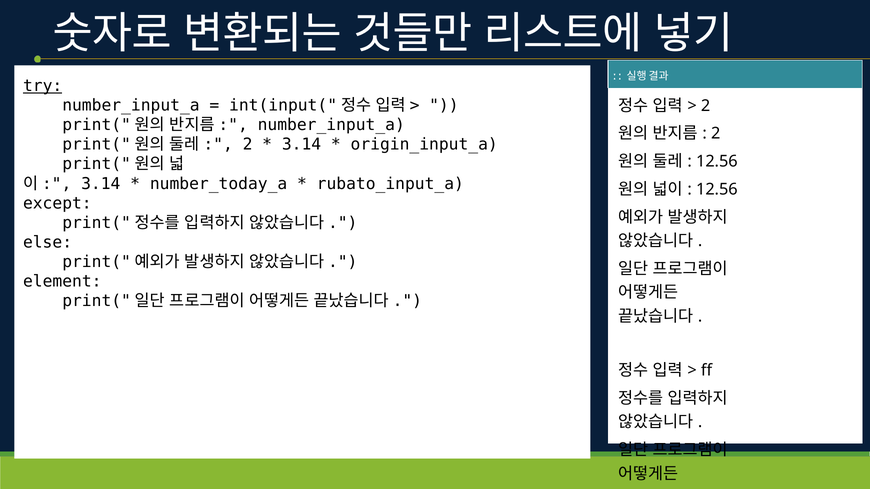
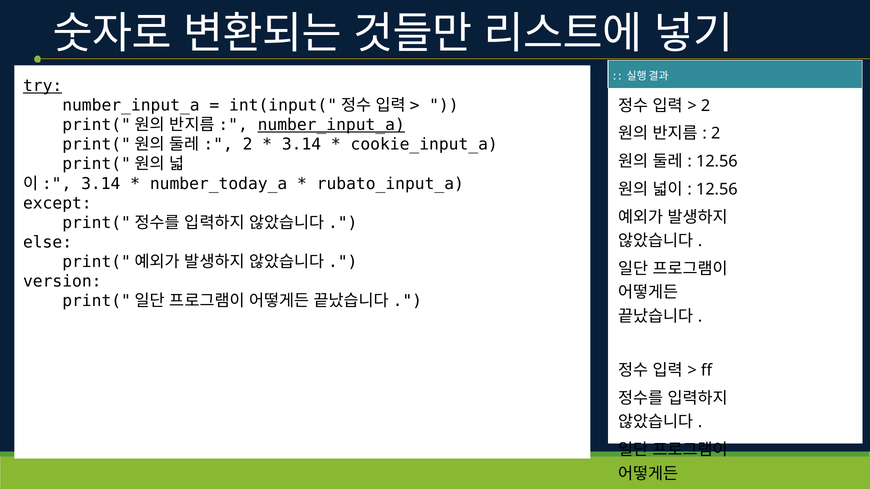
number_input_a at (331, 125) underline: none -> present
origin_input_a: origin_input_a -> cookie_input_a
element: element -> version
